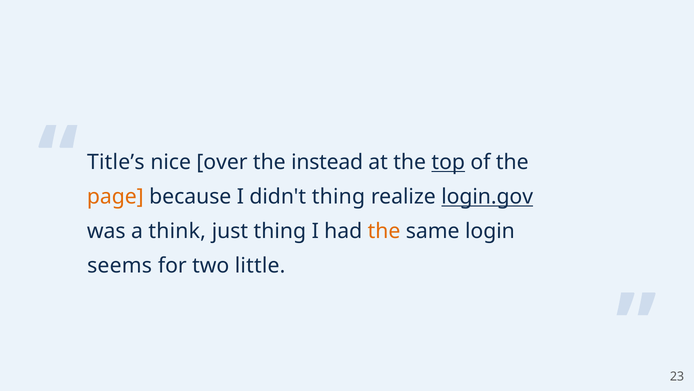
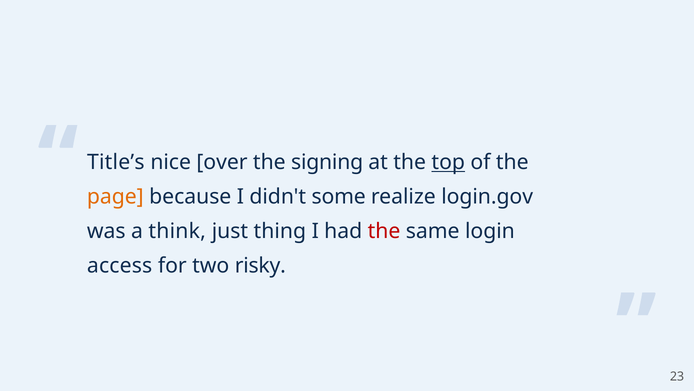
instead: instead -> signing
didn't thing: thing -> some
login.gov underline: present -> none
the at (384, 231) colour: orange -> red
seems: seems -> access
little: little -> risky
